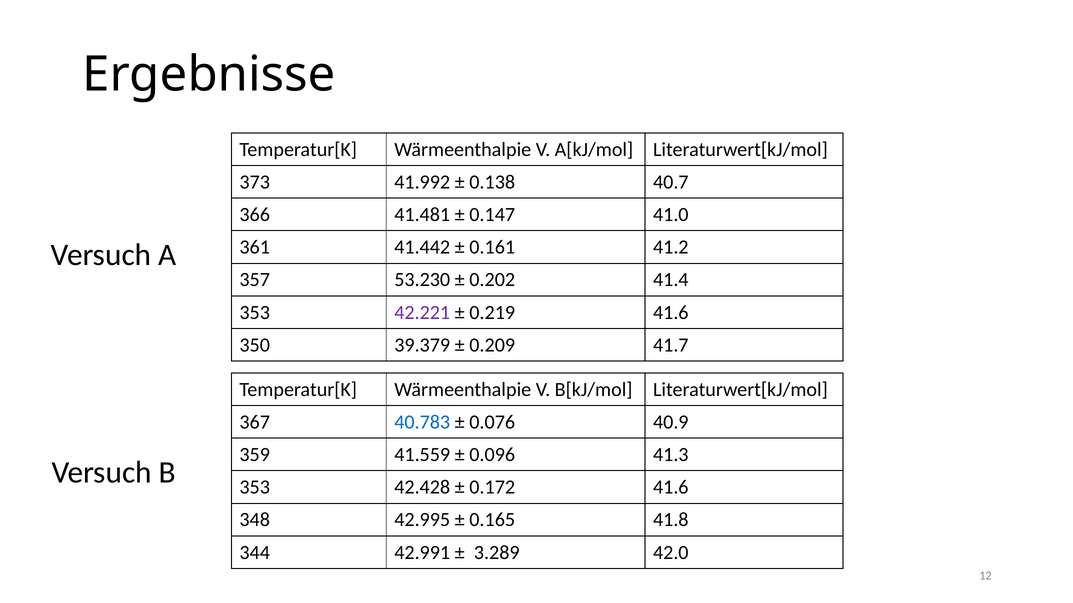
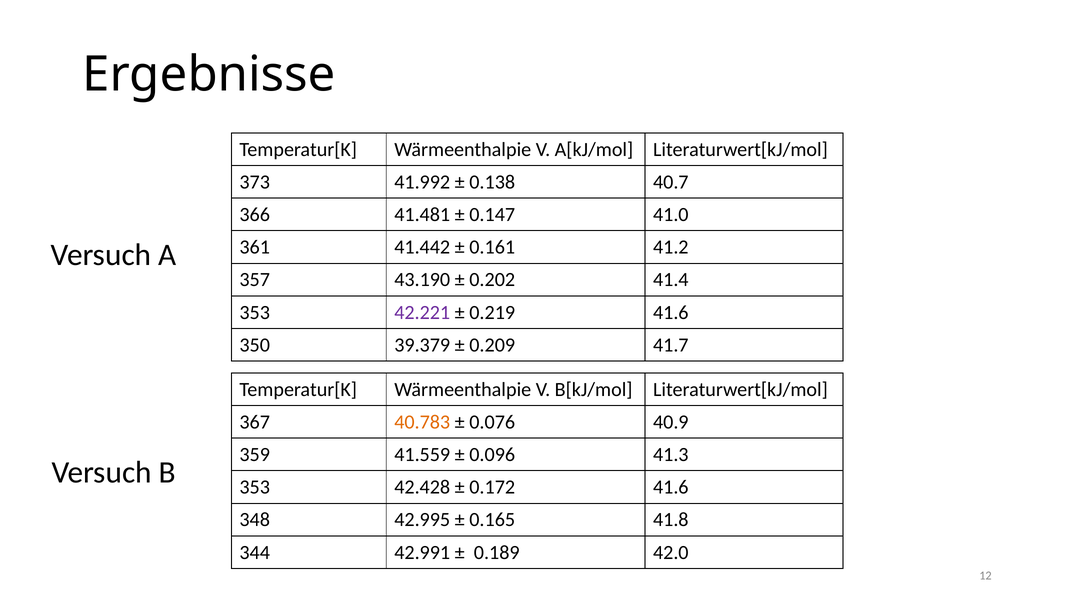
53.230: 53.230 -> 43.190
40.783 colour: blue -> orange
3.289: 3.289 -> 0.189
